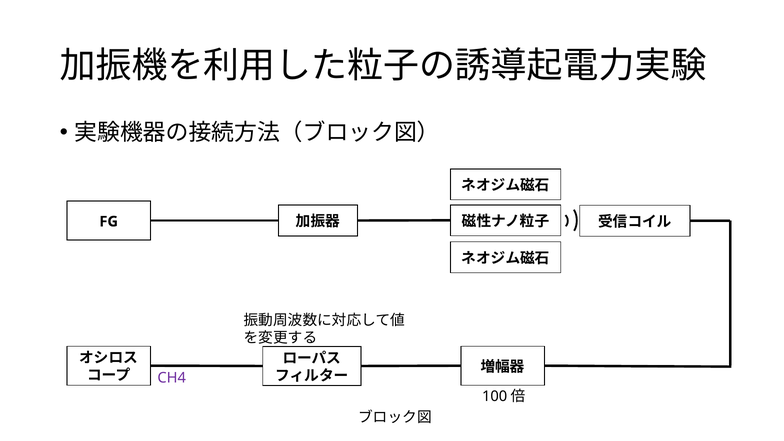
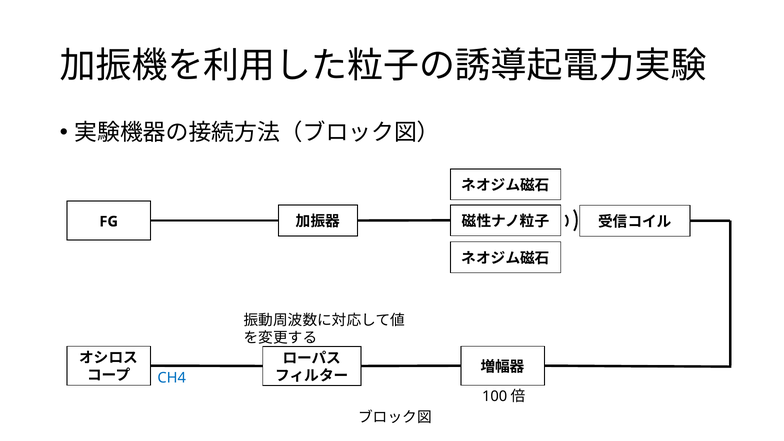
CH4 colour: purple -> blue
